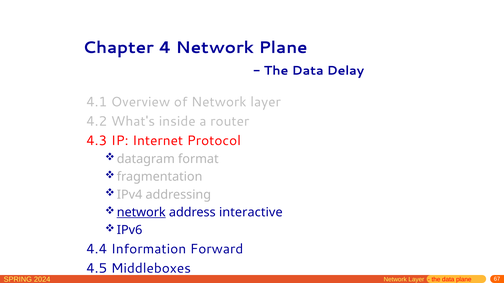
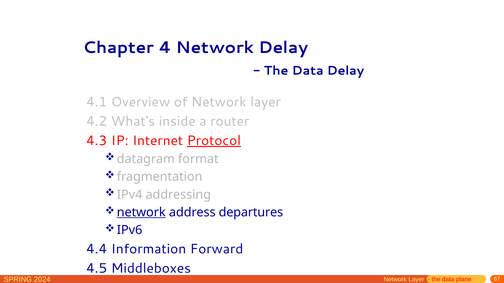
Network Plane: Plane -> Delay
Protocol underline: none -> present
interactive: interactive -> departures
